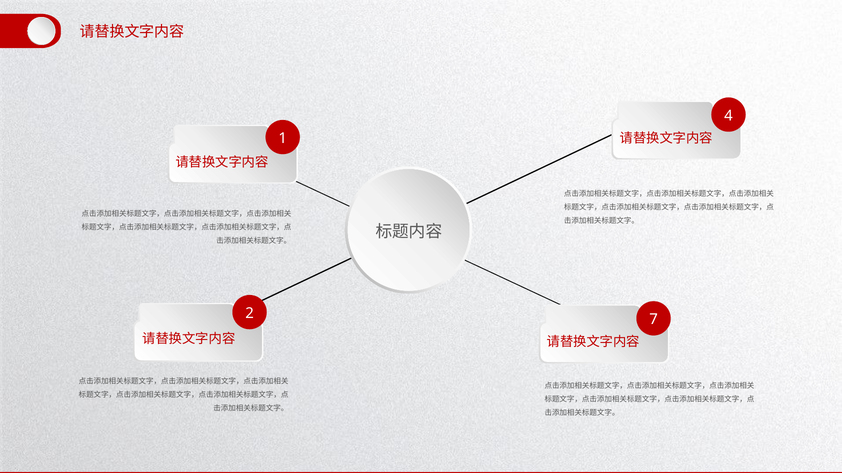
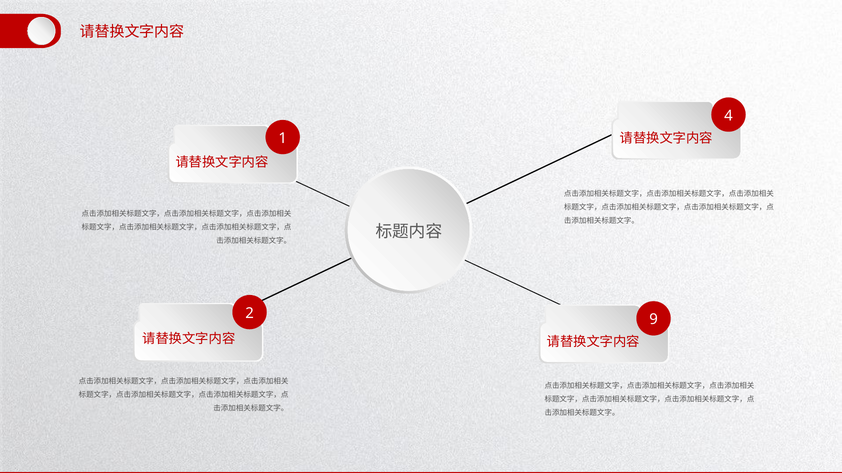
7: 7 -> 9
